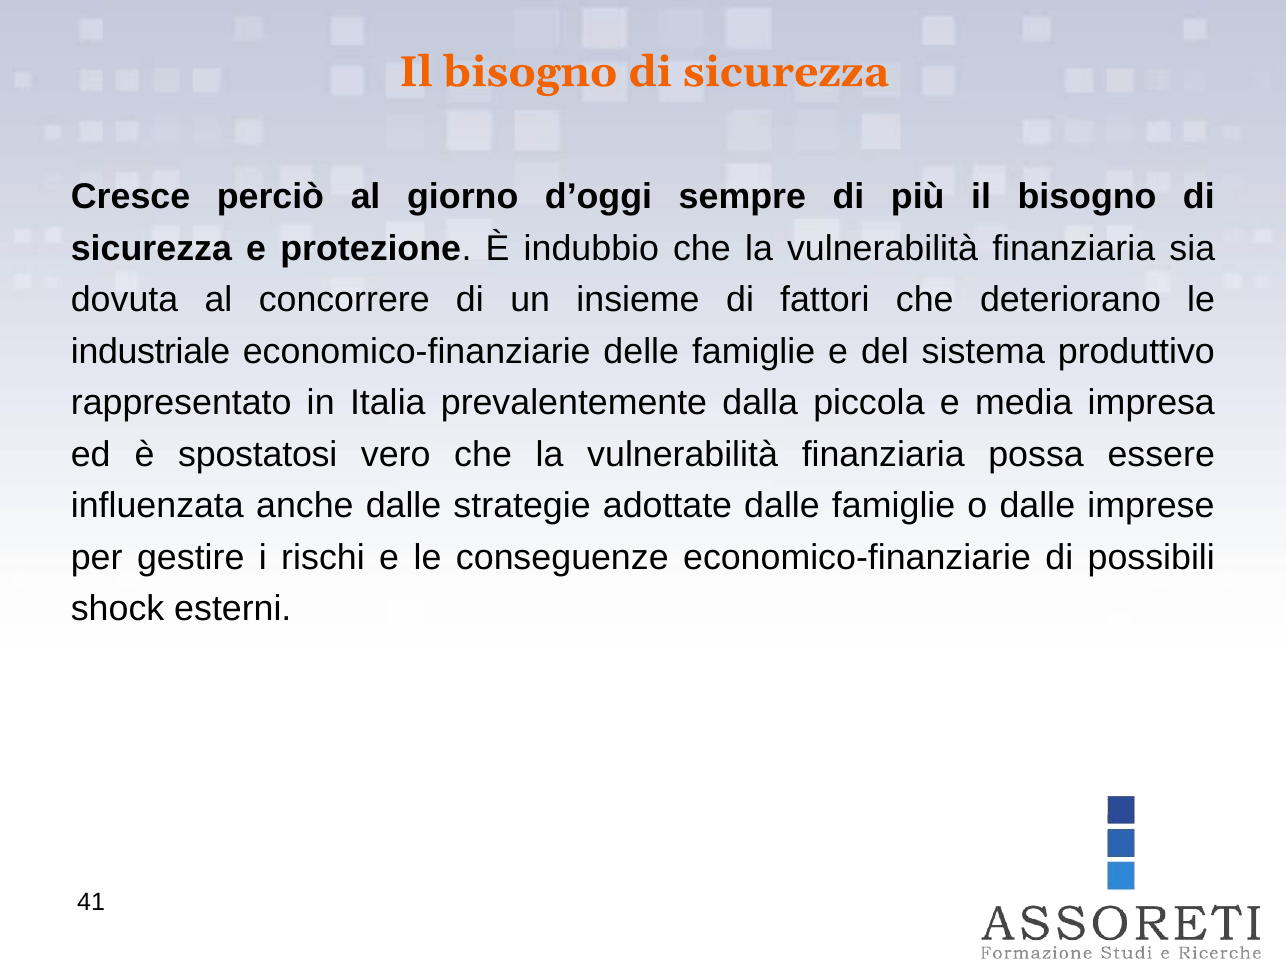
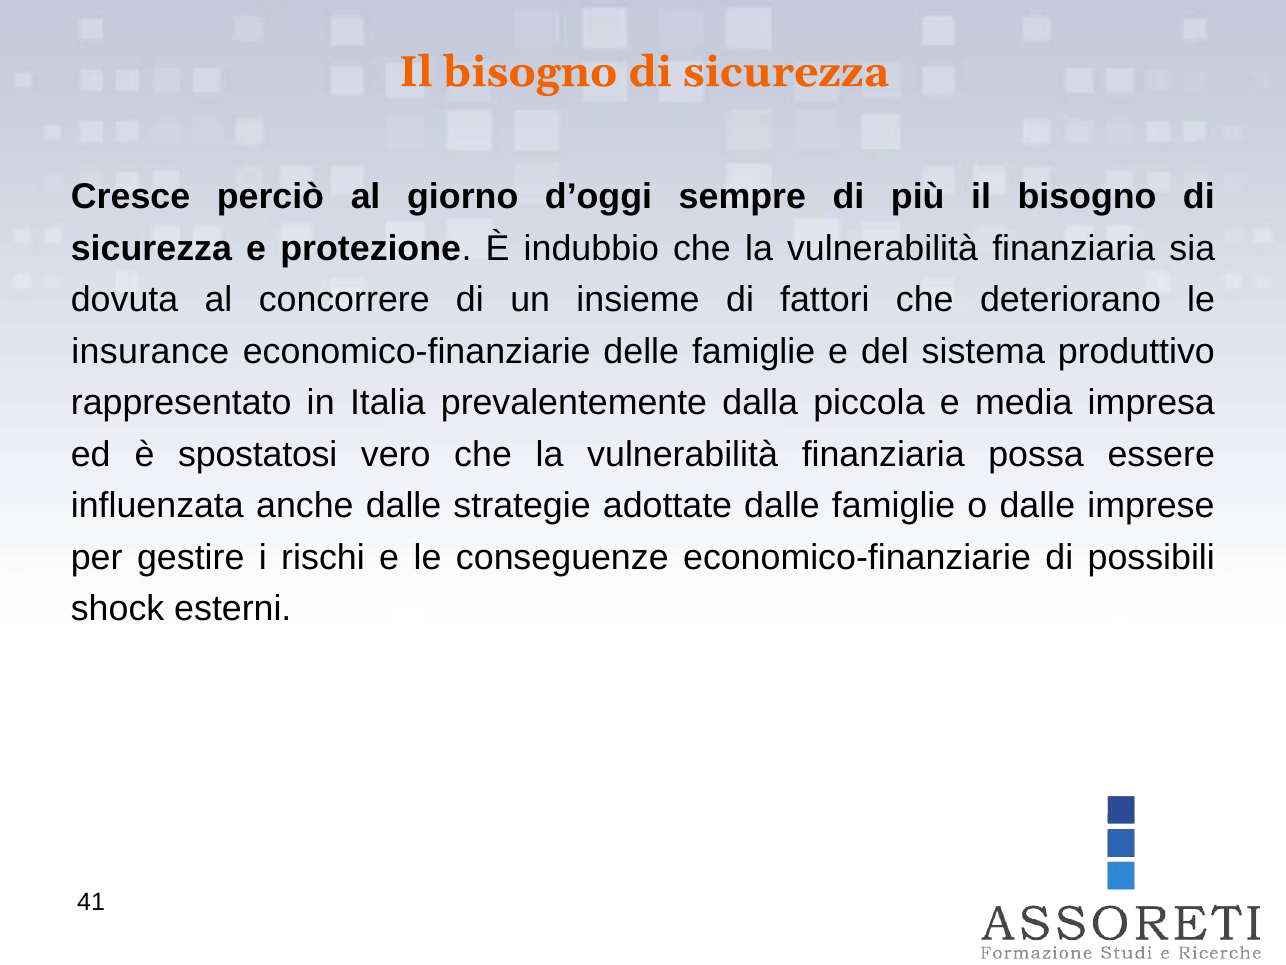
industriale: industriale -> insurance
